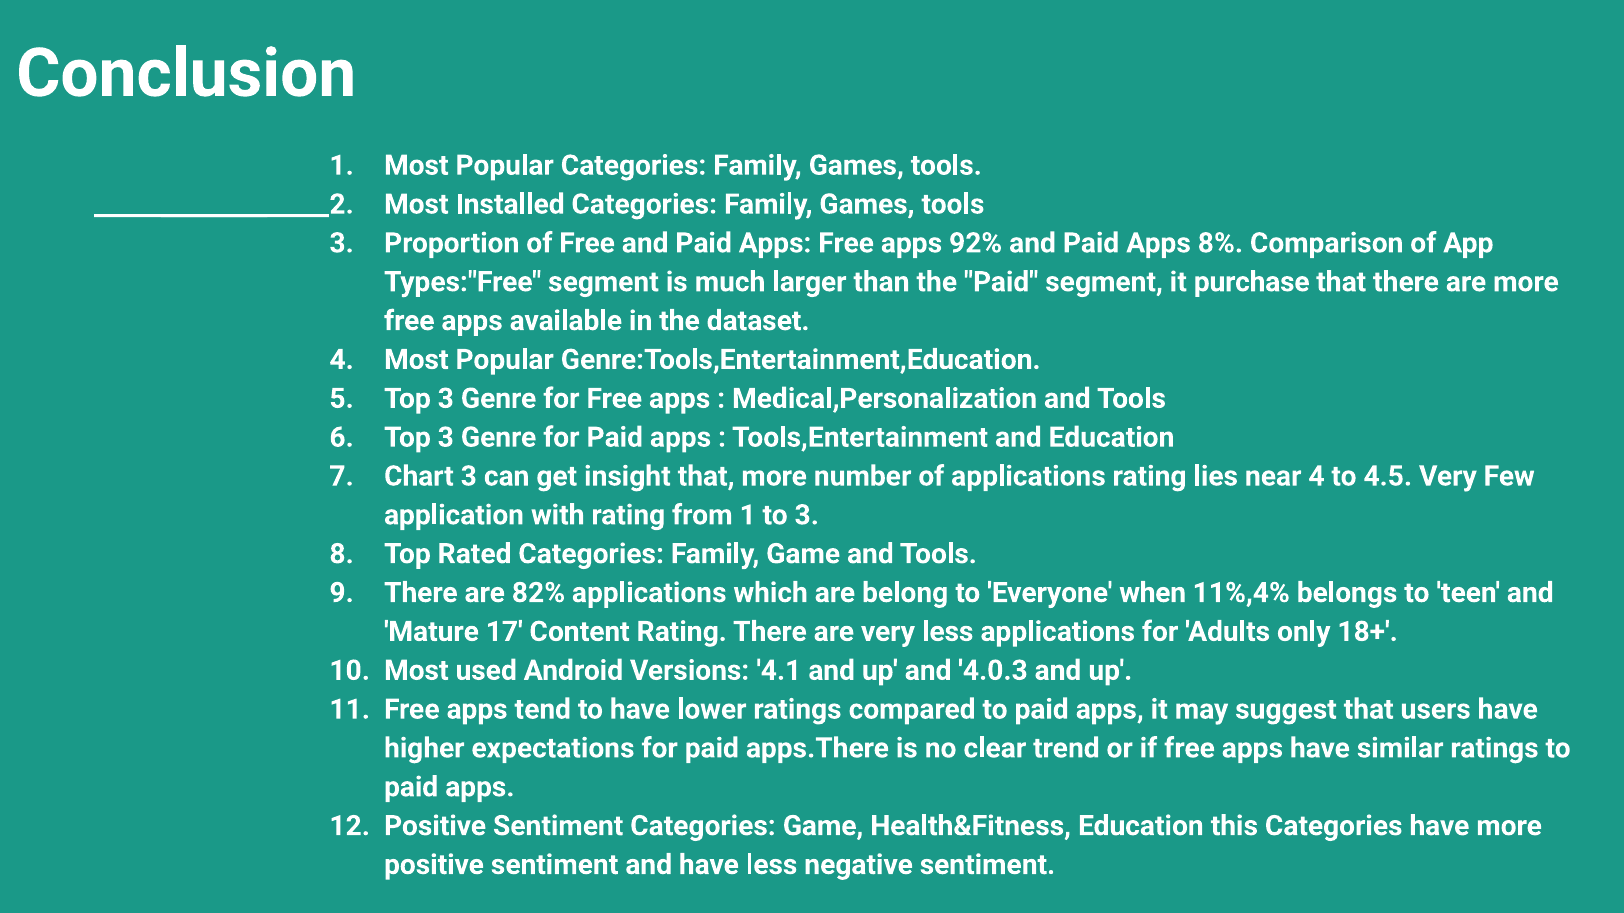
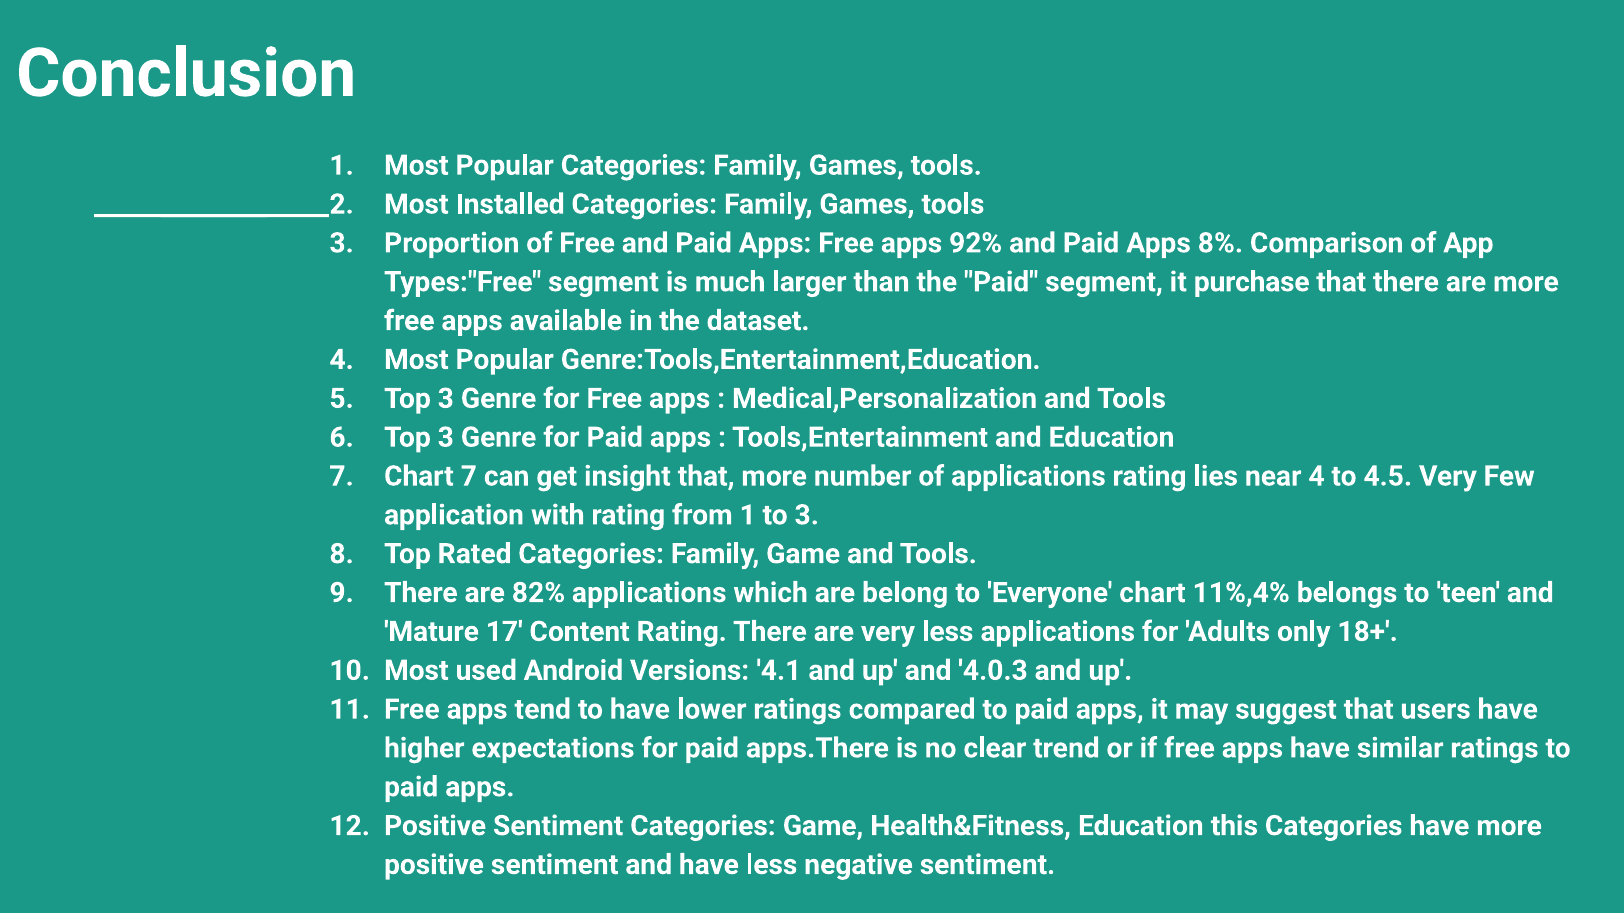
Chart 3: 3 -> 7
Everyone when: when -> chart
